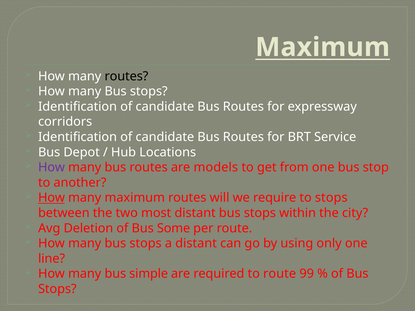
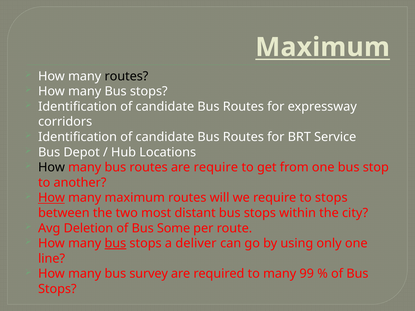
How at (51, 168) colour: purple -> black
are models: models -> require
bus at (115, 244) underline: none -> present
a distant: distant -> deliver
simple: simple -> survey
to route: route -> many
